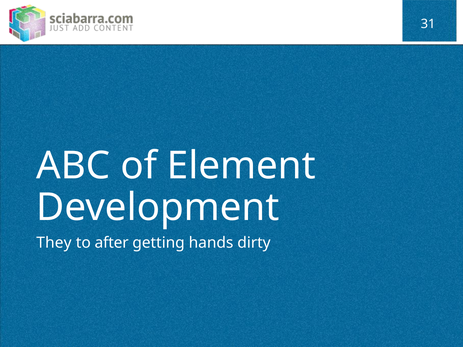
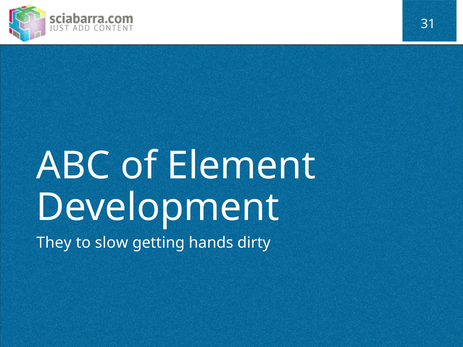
after: after -> slow
